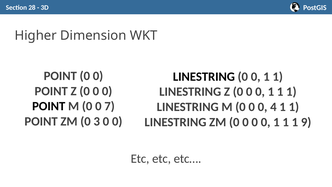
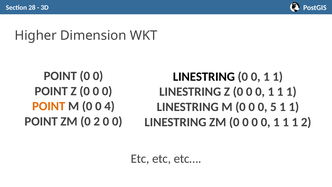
POINT at (49, 106) colour: black -> orange
7: 7 -> 4
4: 4 -> 5
0 3: 3 -> 2
1 9: 9 -> 2
